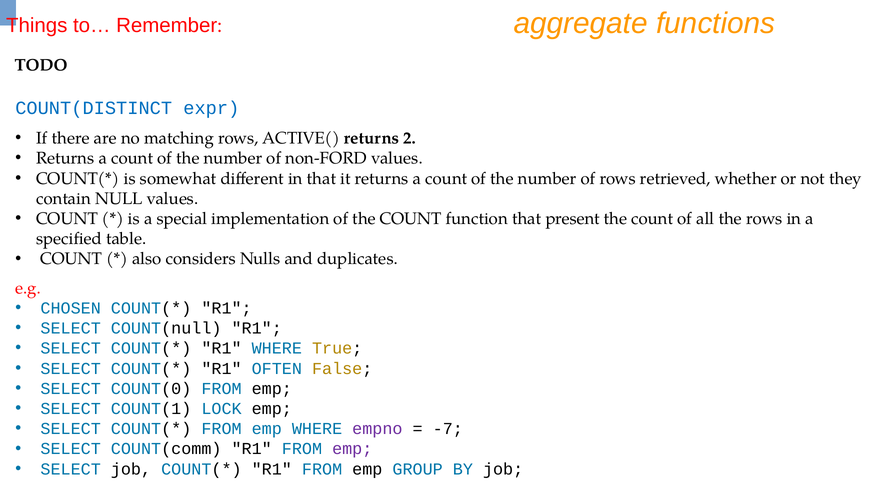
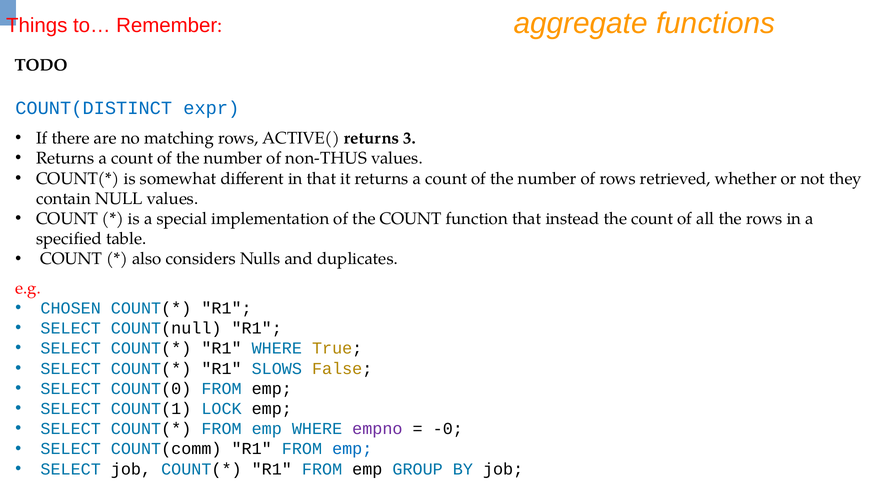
2: 2 -> 3
non-FORD: non-FORD -> non-THUS
present: present -> instead
OFTEN: OFTEN -> SLOWS
-7: -7 -> -0
emp at (352, 449) colour: purple -> blue
